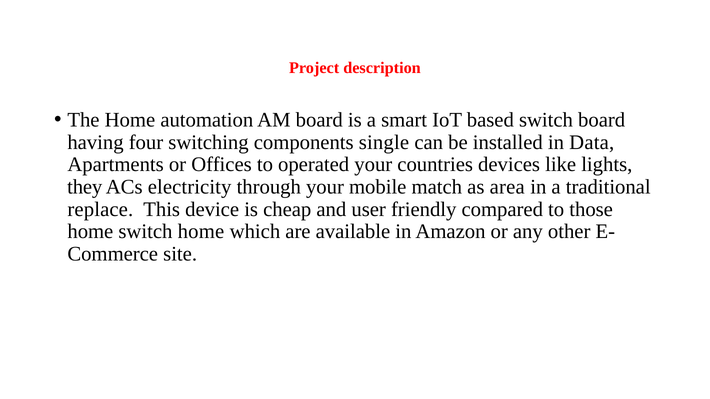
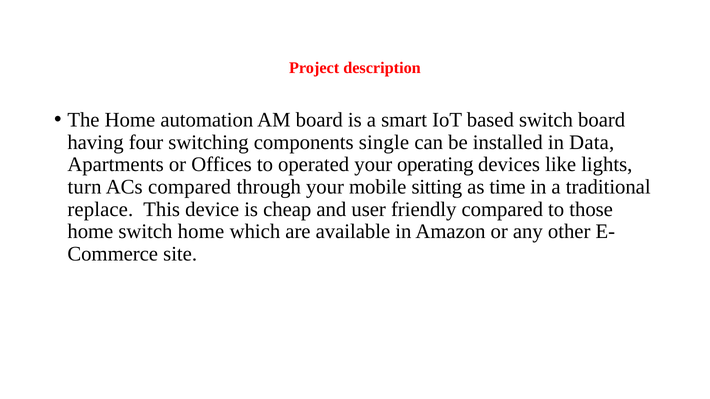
countries: countries -> operating
they: they -> turn
ACs electricity: electricity -> compared
match: match -> sitting
area: area -> time
